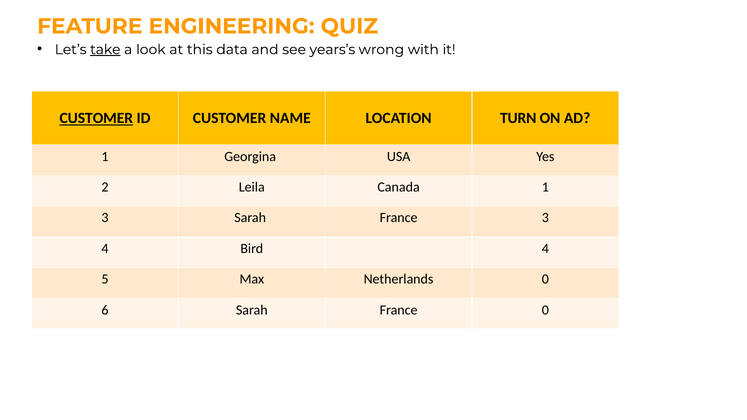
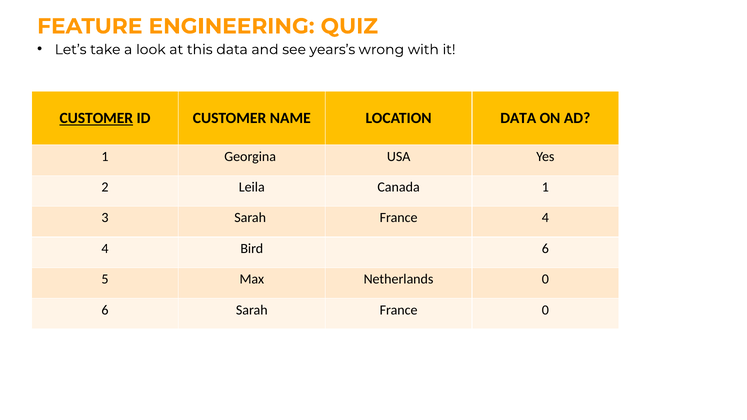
take underline: present -> none
LOCATION TURN: TURN -> DATA
France 3: 3 -> 4
Bird 4: 4 -> 6
